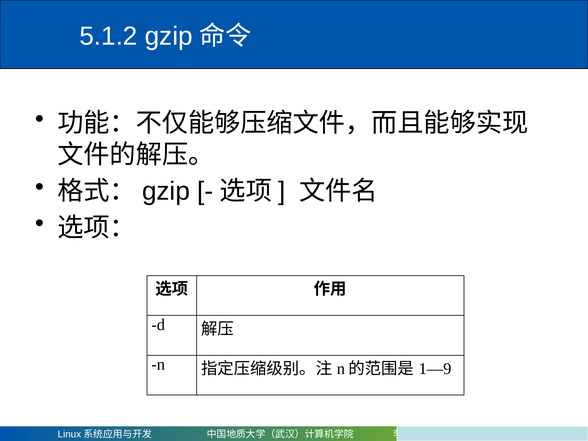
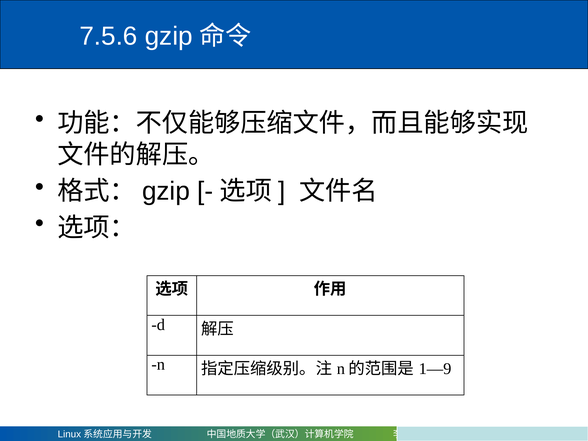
5.1.2: 5.1.2 -> 7.5.6
